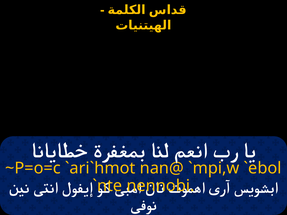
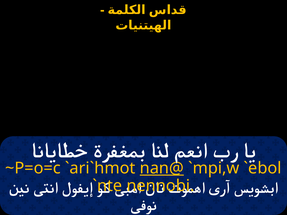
nan@ underline: none -> present
